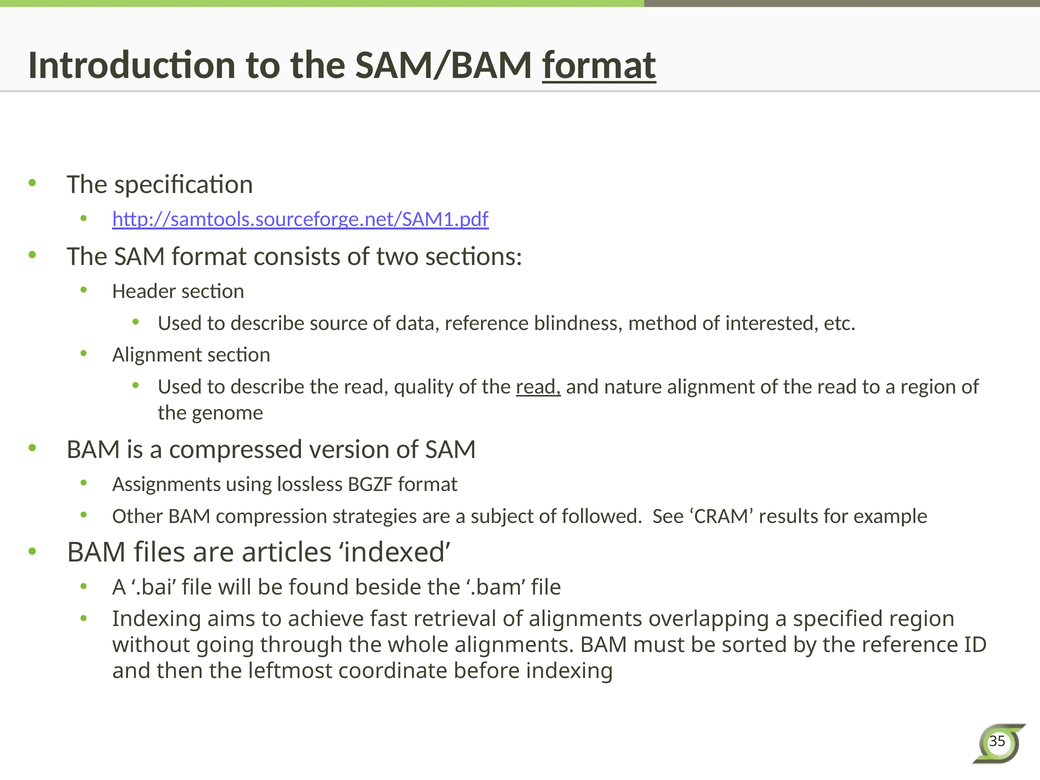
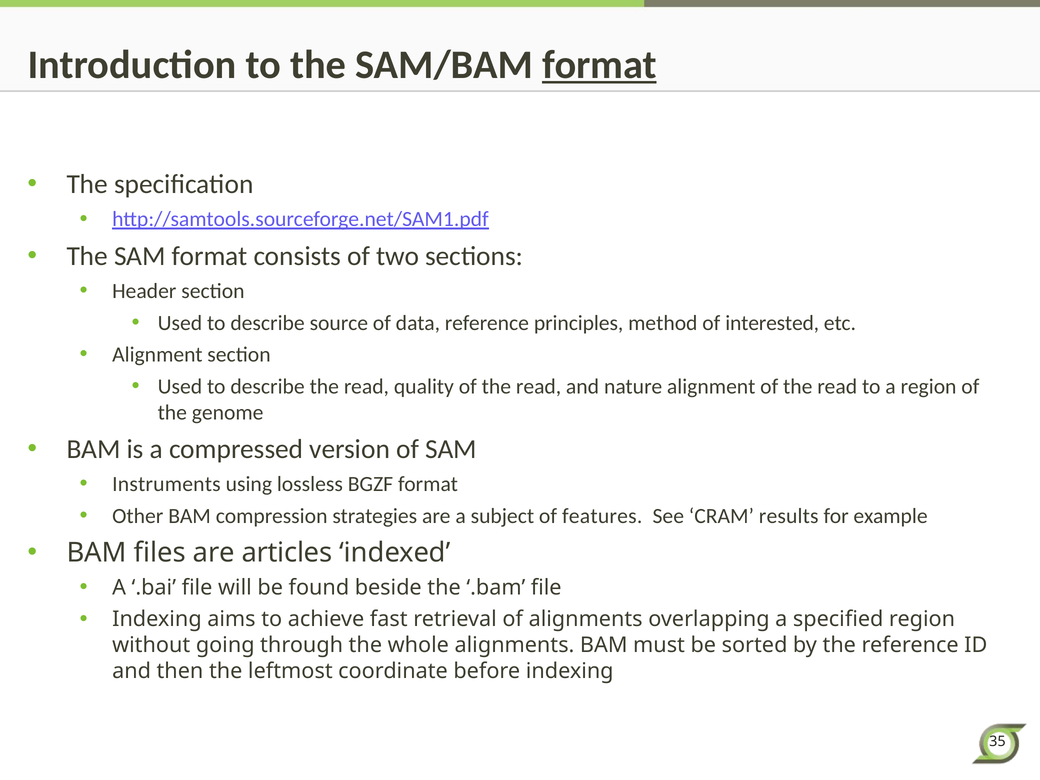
blindness: blindness -> principles
read at (539, 387) underline: present -> none
Assignments: Assignments -> Instruments
followed: followed -> features
